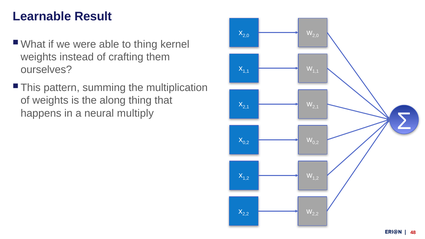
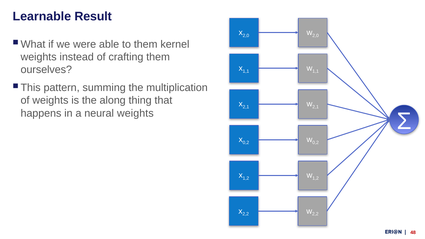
to thing: thing -> them
neural multiply: multiply -> weights
